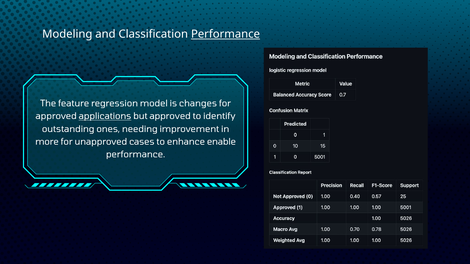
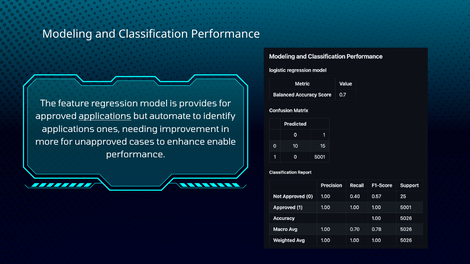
Performance at (226, 34) underline: present -> none
changes: changes -> provides
but approved: approved -> automate
outstanding at (68, 129): outstanding -> applications
